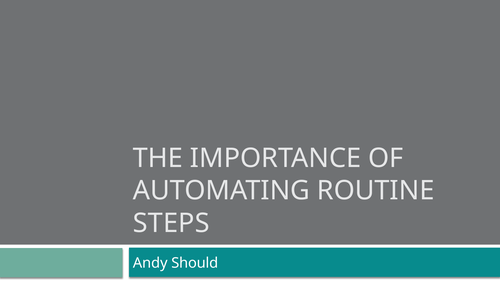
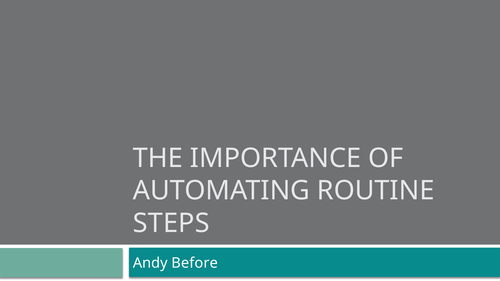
Should: Should -> Before
